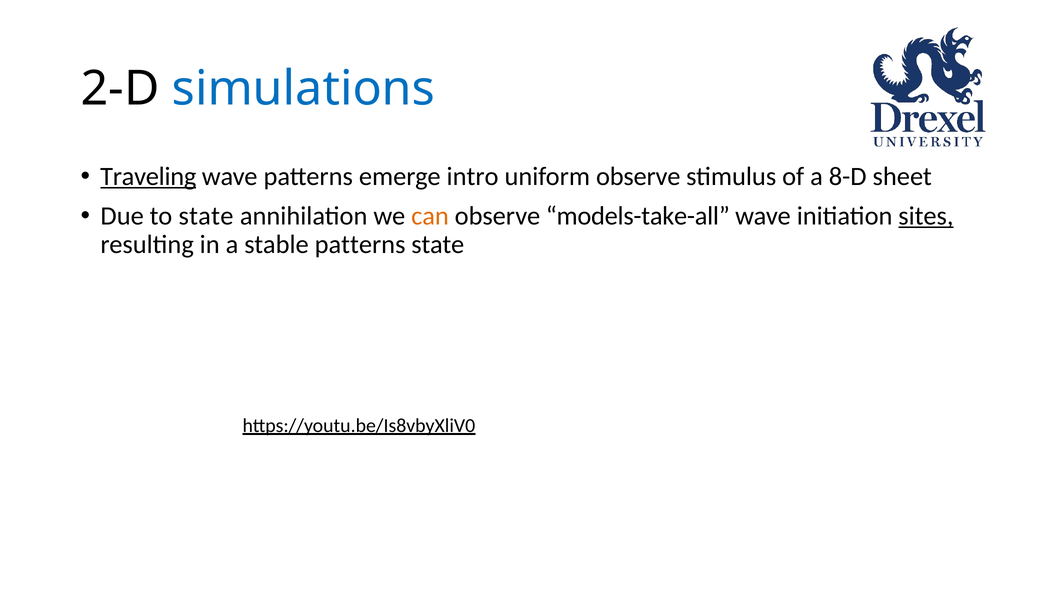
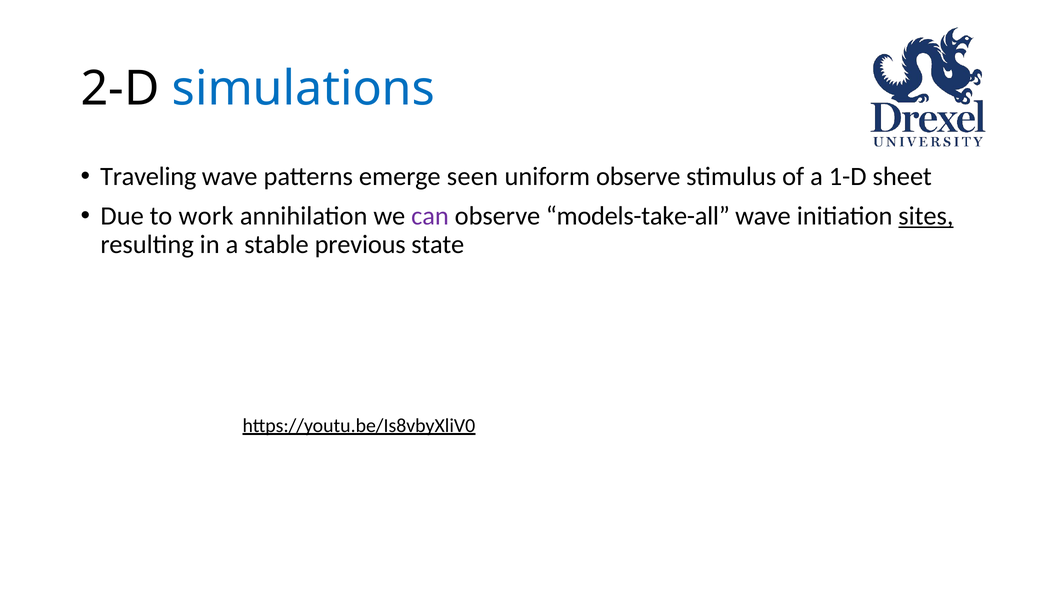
Traveling underline: present -> none
intro: intro -> seen
8-D: 8-D -> 1-D
to state: state -> work
can colour: orange -> purple
stable patterns: patterns -> previous
